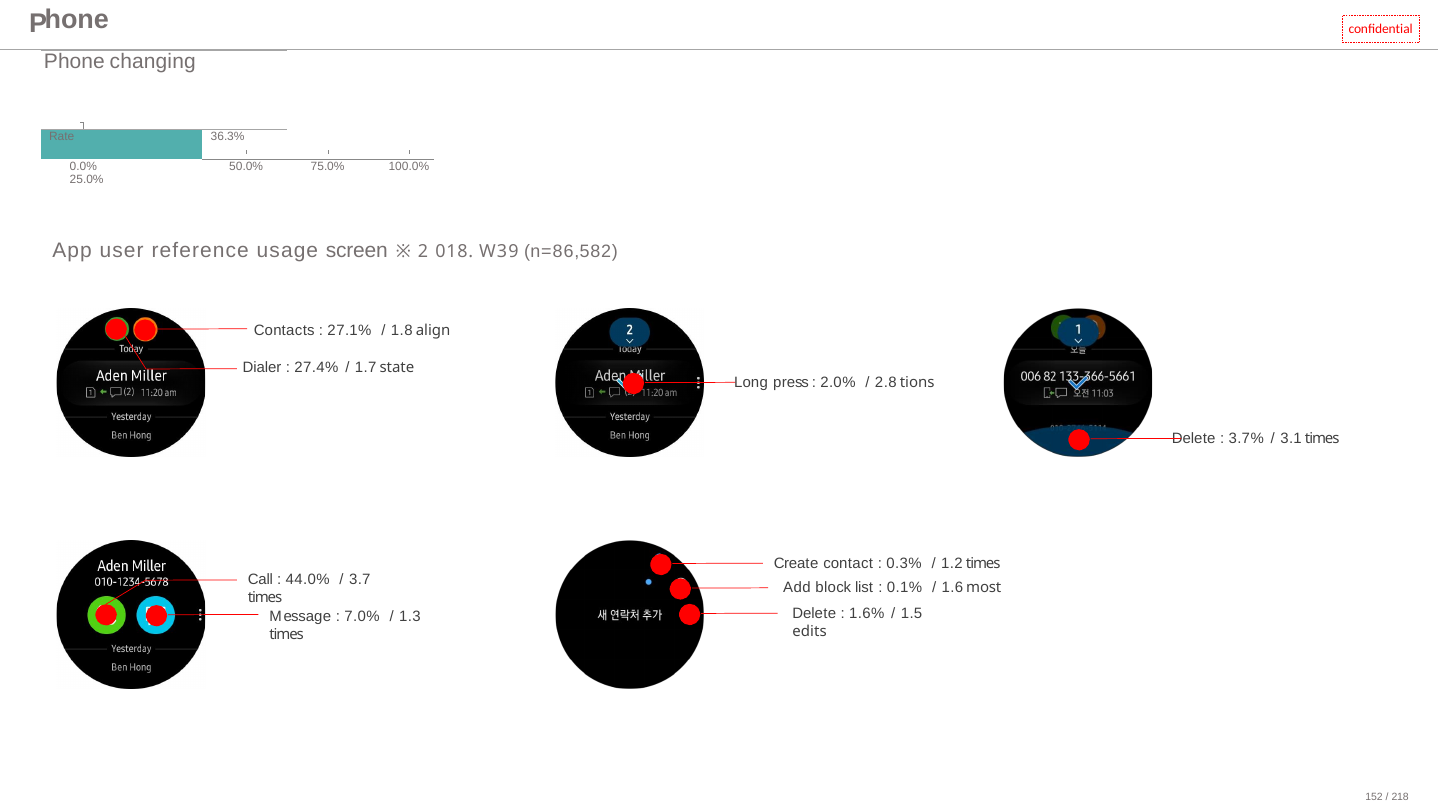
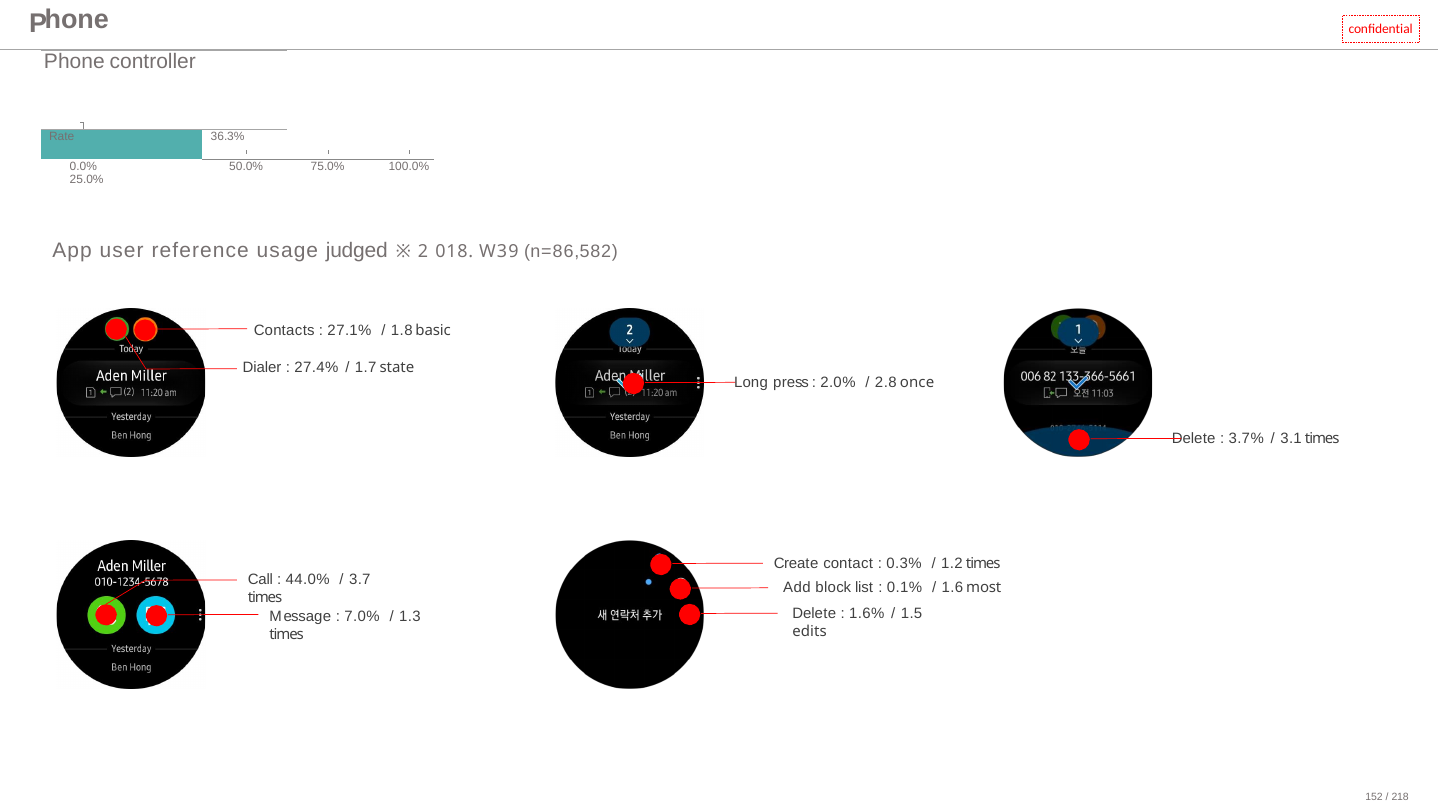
changing: changing -> controller
screen: screen -> judged
align: align -> basic
tions: tions -> once
